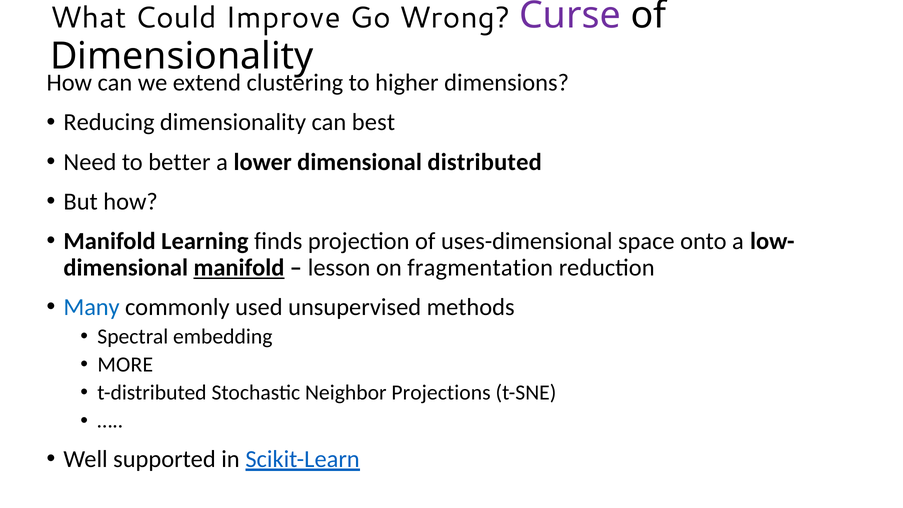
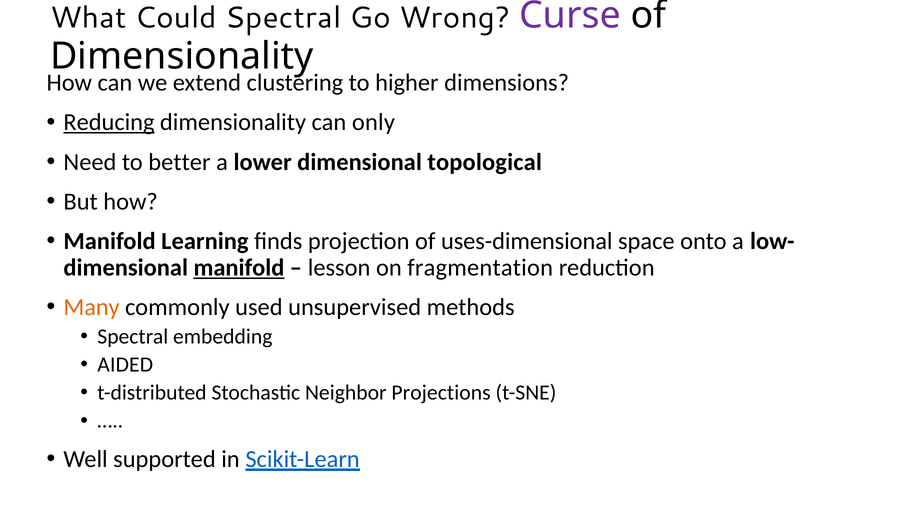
Could Improve: Improve -> Spectral
Reducing underline: none -> present
best: best -> only
distributed: distributed -> topological
Many colour: blue -> orange
MORE: MORE -> AIDED
